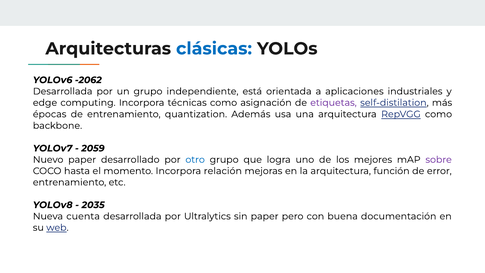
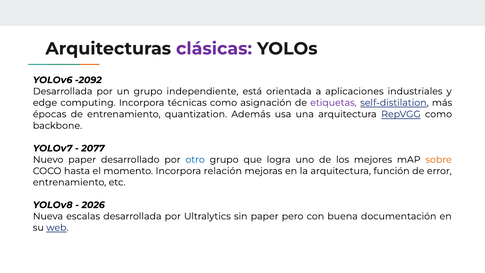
clásicas colour: blue -> purple
-2062: -2062 -> -2092
2059: 2059 -> 2077
sobre colour: purple -> orange
2035: 2035 -> 2026
cuenta: cuenta -> escalas
